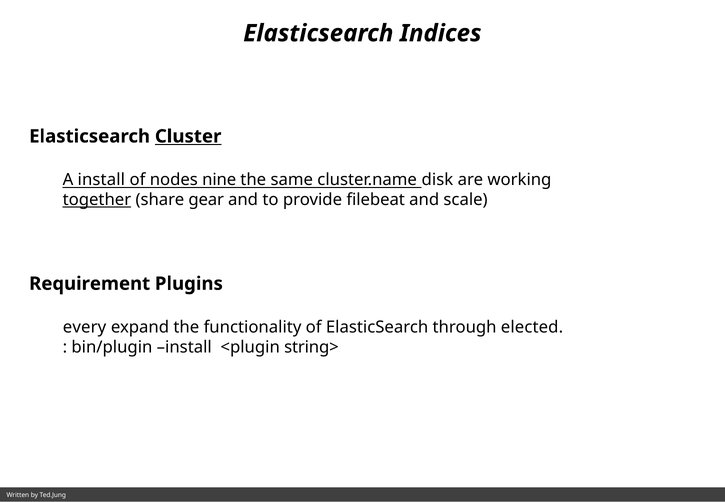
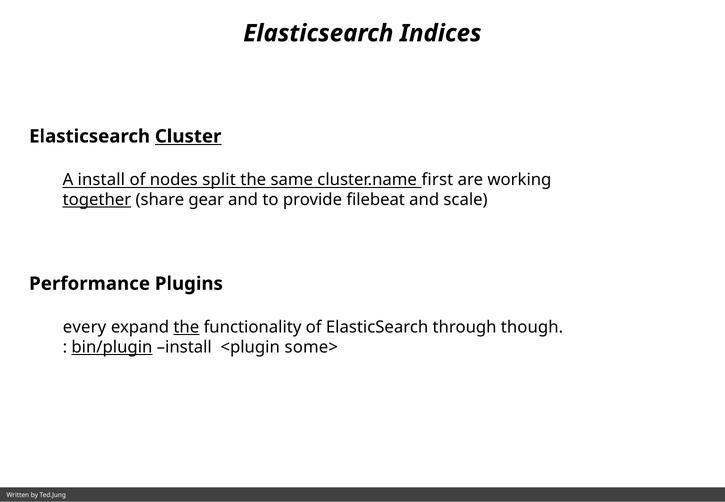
nine: nine -> split
disk: disk -> first
Requirement: Requirement -> Performance
the at (186, 327) underline: none -> present
elected: elected -> though
bin/plugin underline: none -> present
string>: string> -> some>
